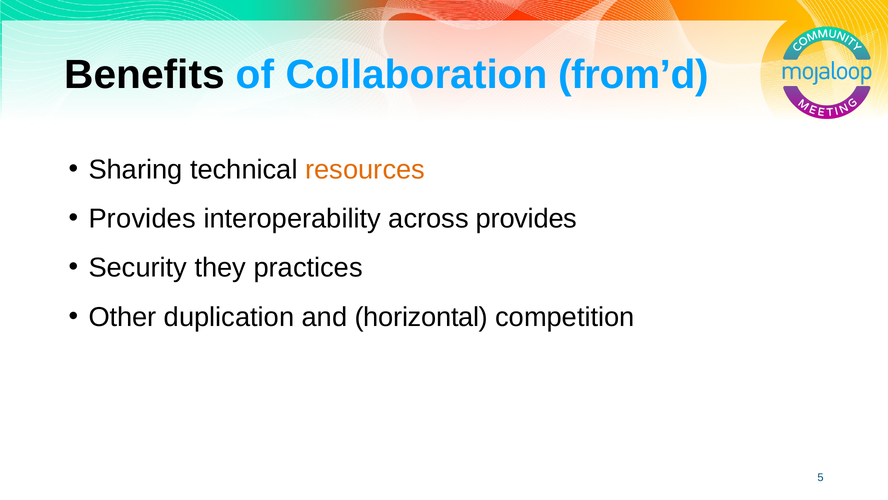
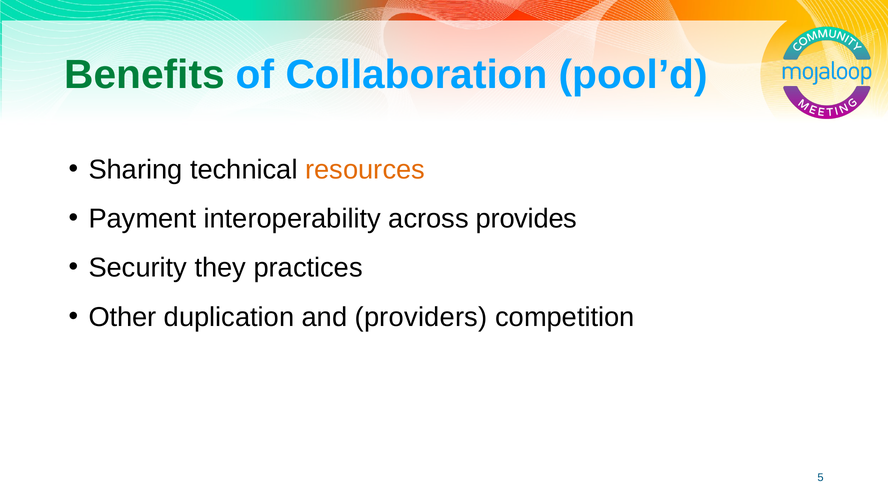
Benefits colour: black -> green
from’d: from’d -> pool’d
Provides at (142, 218): Provides -> Payment
horizontal: horizontal -> providers
